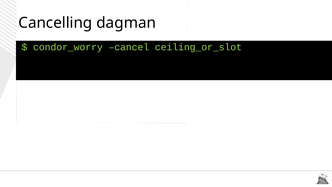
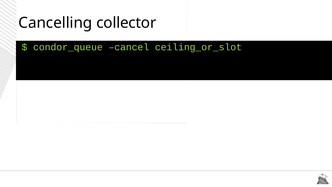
dagman: dagman -> collector
condor_worry: condor_worry -> condor_queue
